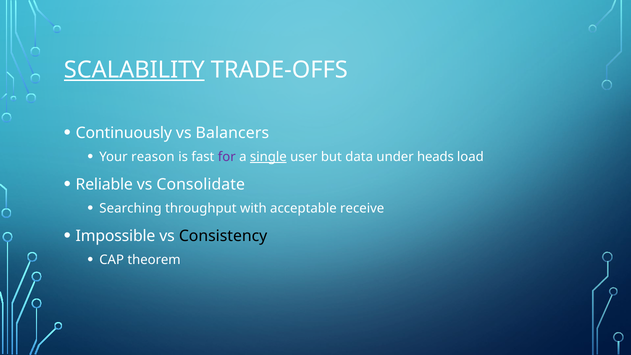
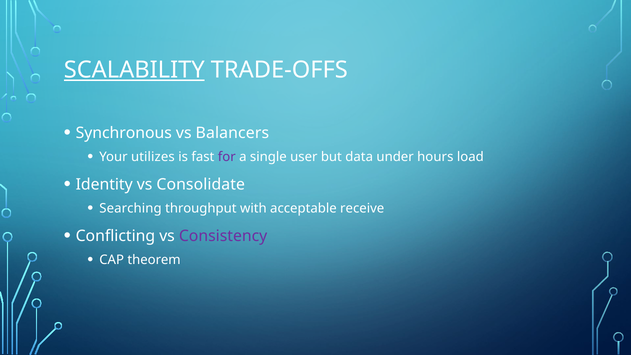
Continuously: Continuously -> Synchronous
reason: reason -> utilizes
single underline: present -> none
heads: heads -> hours
Reliable: Reliable -> Identity
Impossible: Impossible -> Conflicting
Consistency colour: black -> purple
